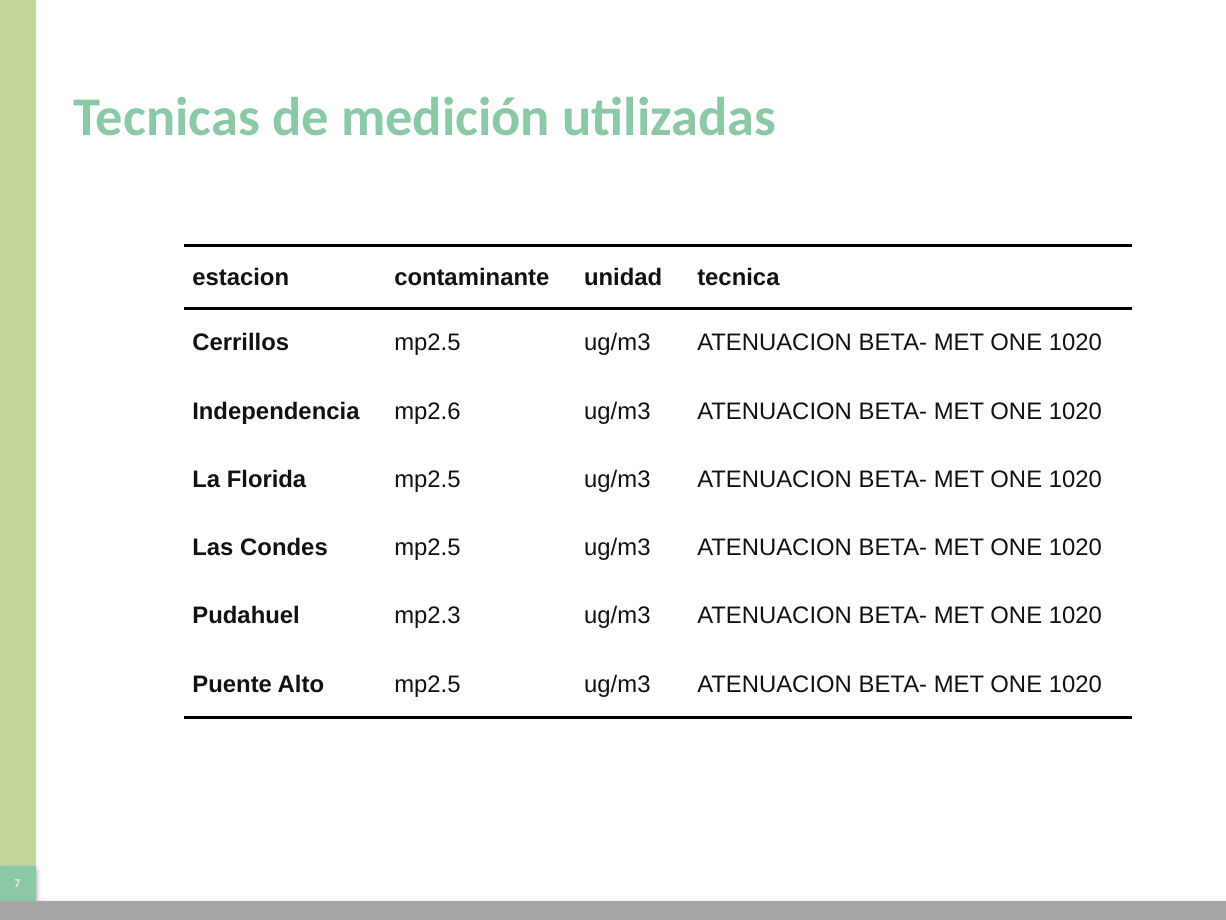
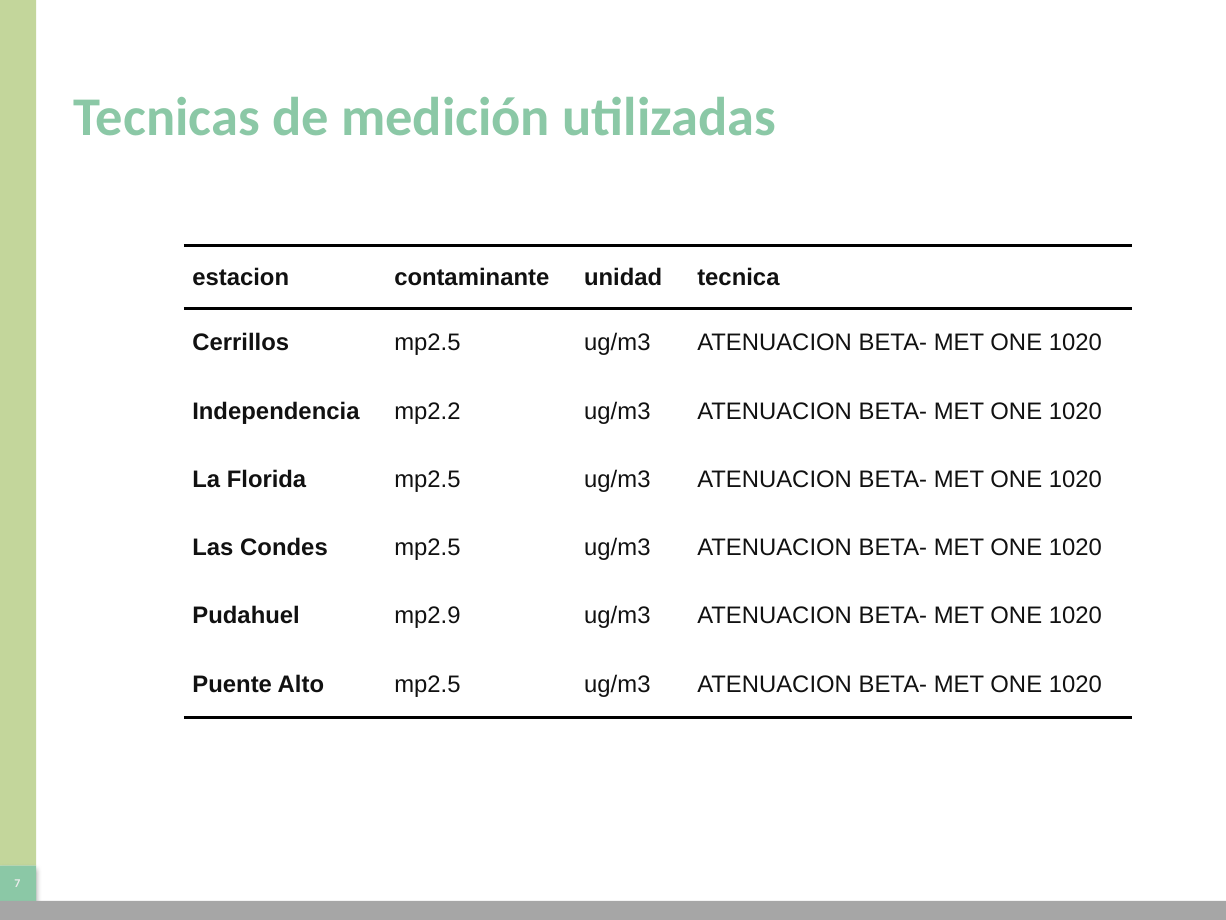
mp2.6: mp2.6 -> mp2.2
mp2.3: mp2.3 -> mp2.9
